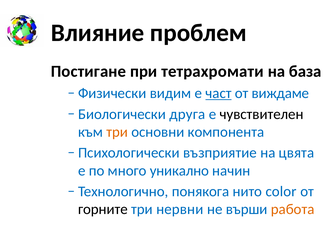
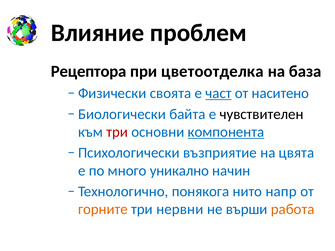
Постигане: Постигане -> Рецептора
тетрахромати: тетрахромати -> цветоотделка
видим: видим -> своята
виждаме: виждаме -> наситено
друга: друга -> байта
три at (117, 132) colour: orange -> red
компонента underline: none -> present
color: color -> напр
горните colour: black -> orange
